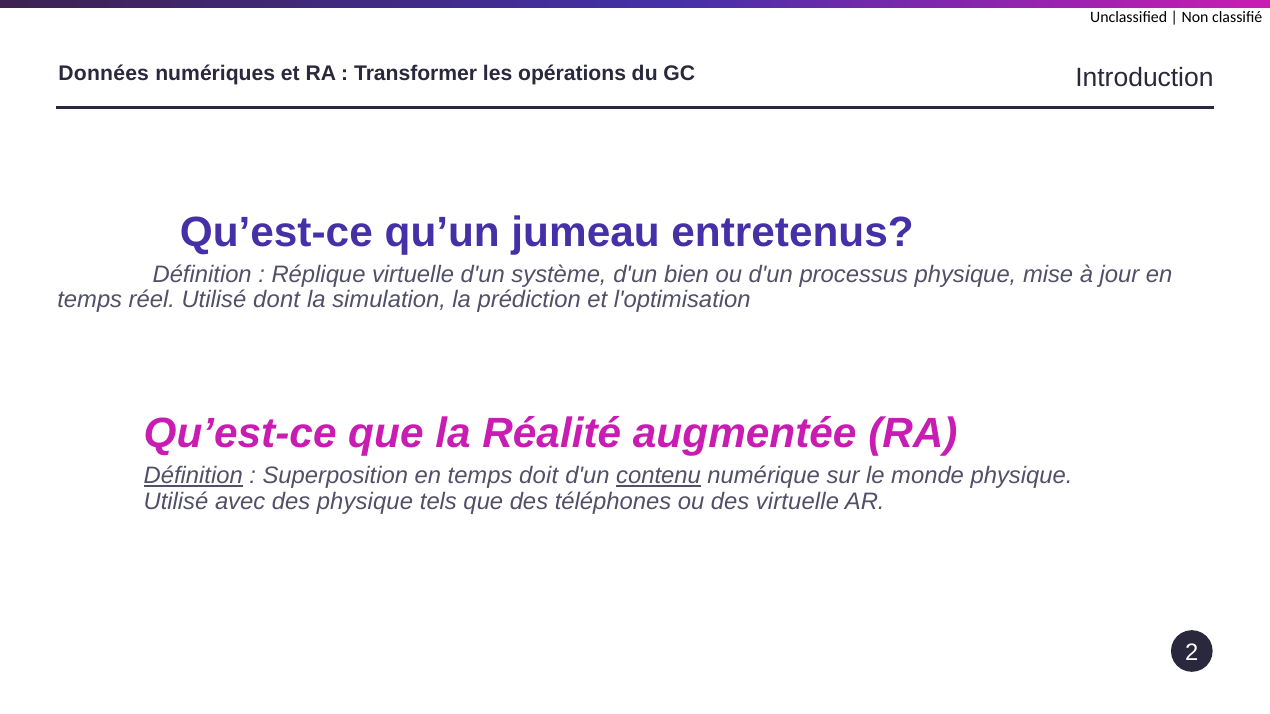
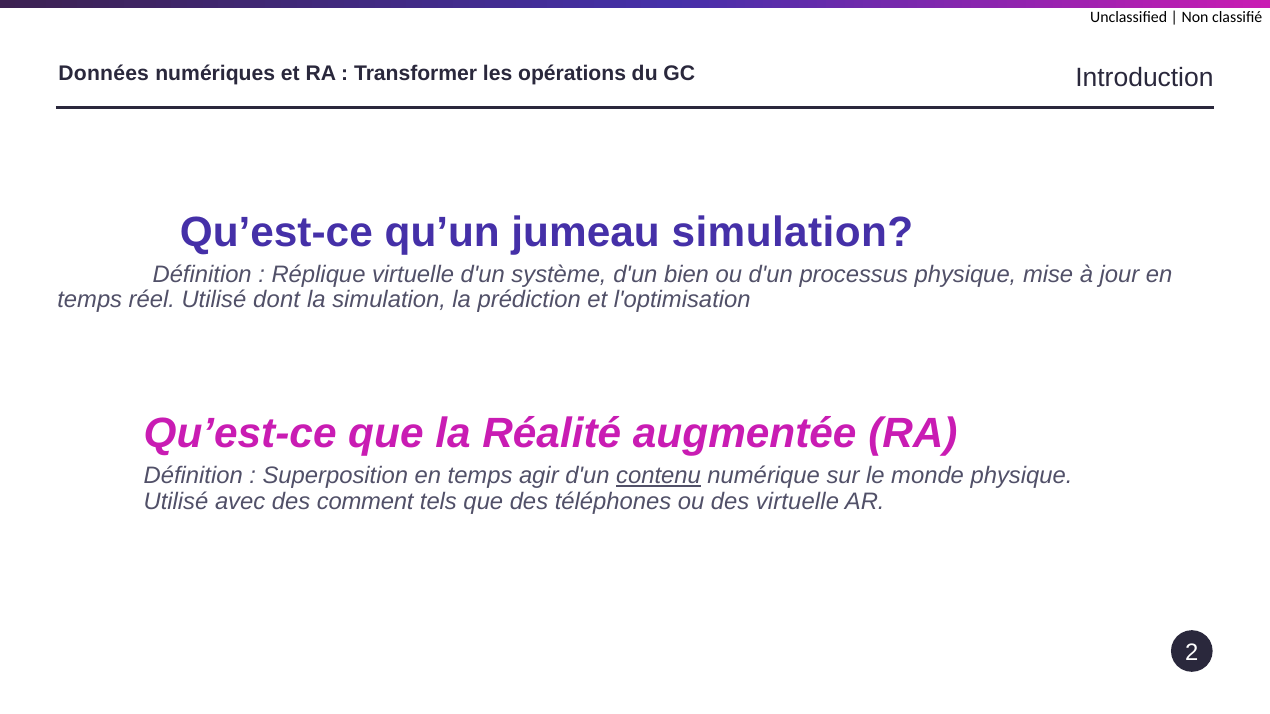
jumeau entretenus: entretenus -> simulation
Définition at (193, 476) underline: present -> none
doit: doit -> agir
des physique: physique -> comment
